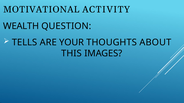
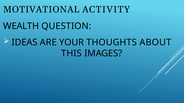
TELLS: TELLS -> IDEAS
